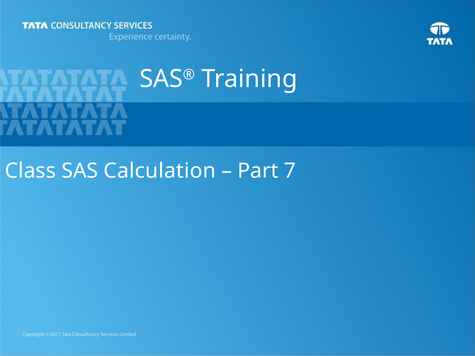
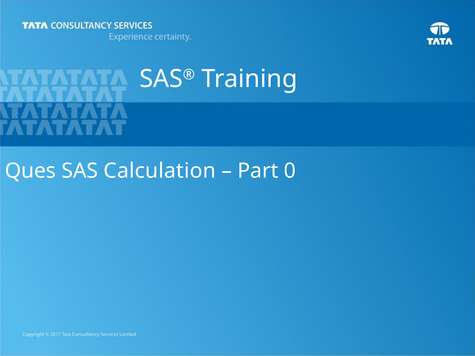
Class: Class -> Ques
7: 7 -> 0
